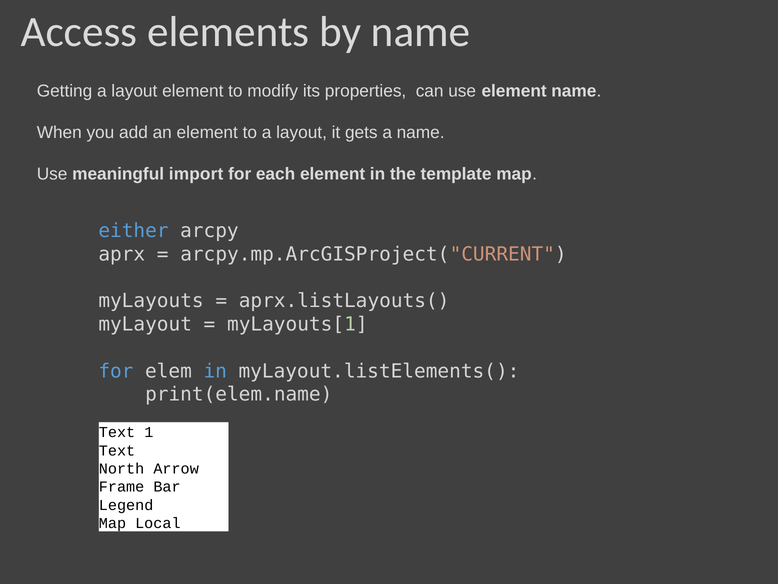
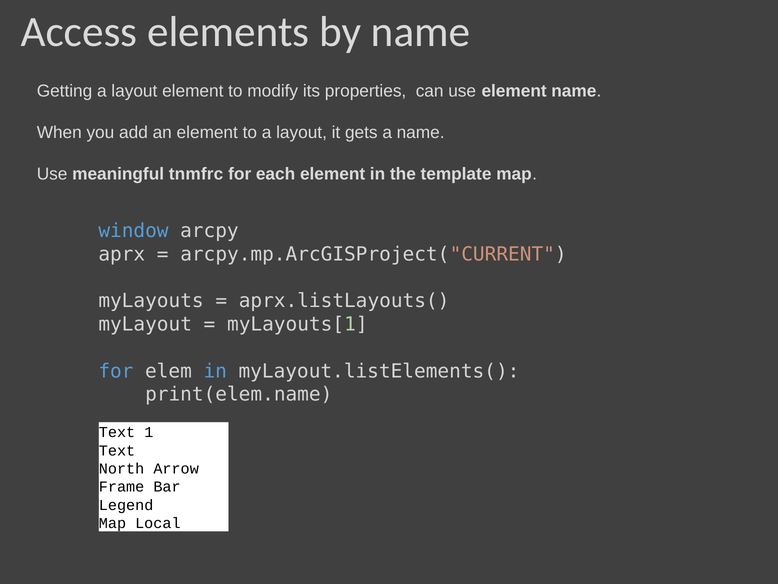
import: import -> tnmfrc
either: either -> window
